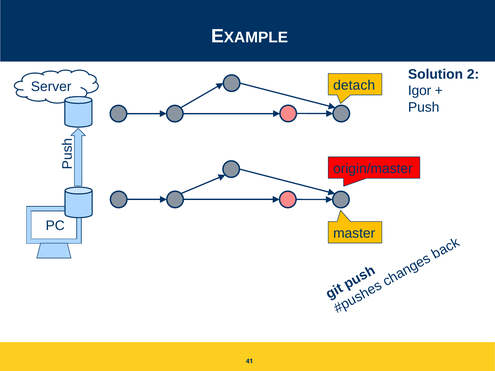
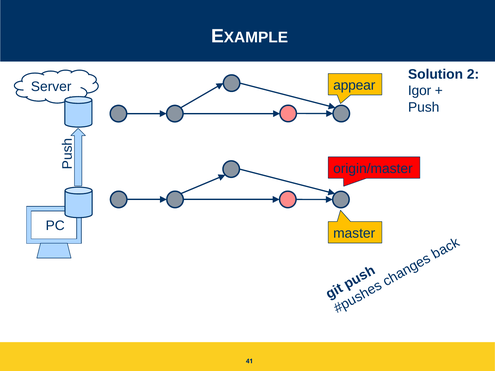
detach: detach -> appear
